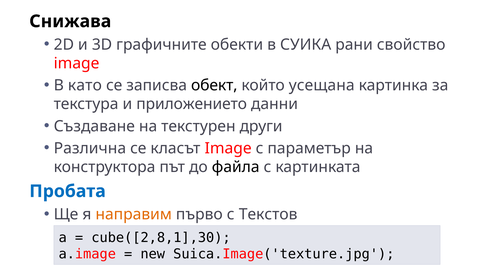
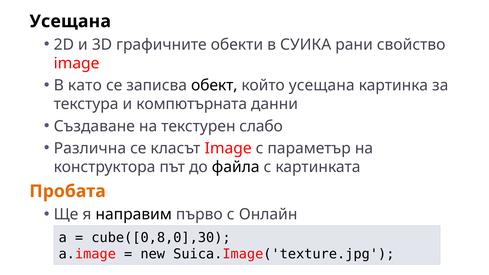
Снижава at (70, 21): Снижава -> Усещана
приложението: приложението -> компютърната
други: други -> слабо
Пробата colour: blue -> orange
направим colour: orange -> black
Текстов: Текстов -> Онлайн
cube([2,8,1],30: cube([2,8,1],30 -> cube([0,8,0],30
